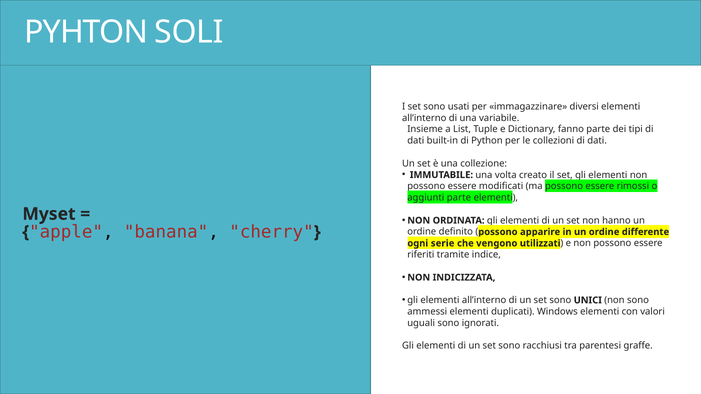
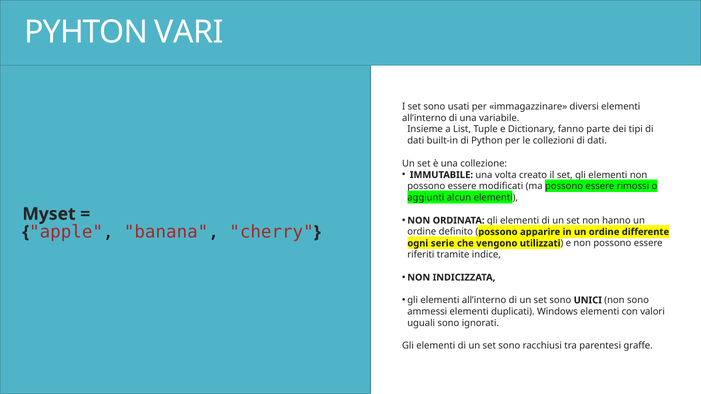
SOLI: SOLI -> VARI
aggiunti parte: parte -> alcun
